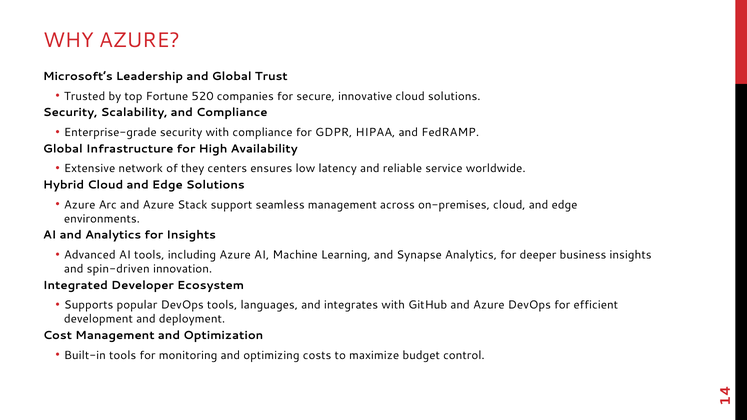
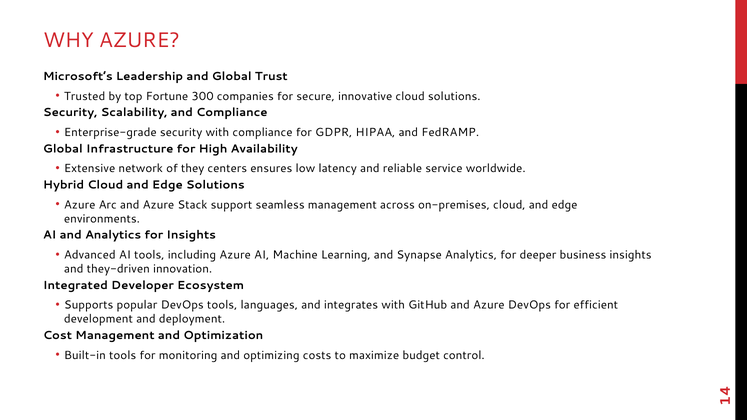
520: 520 -> 300
spin-driven: spin-driven -> they-driven
